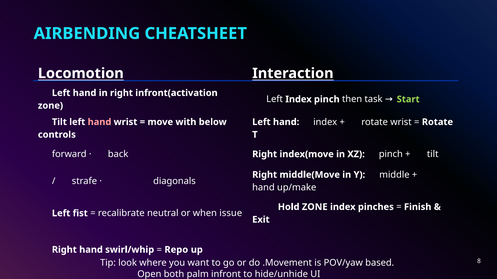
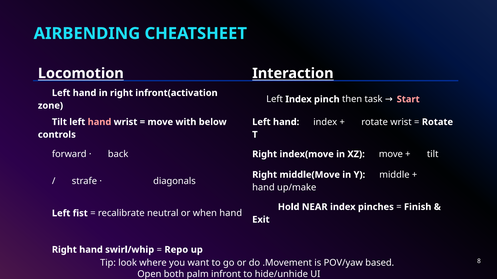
Start colour: light green -> pink
XZ pinch: pinch -> move
Hold ZONE: ZONE -> NEAR
when issue: issue -> hand
